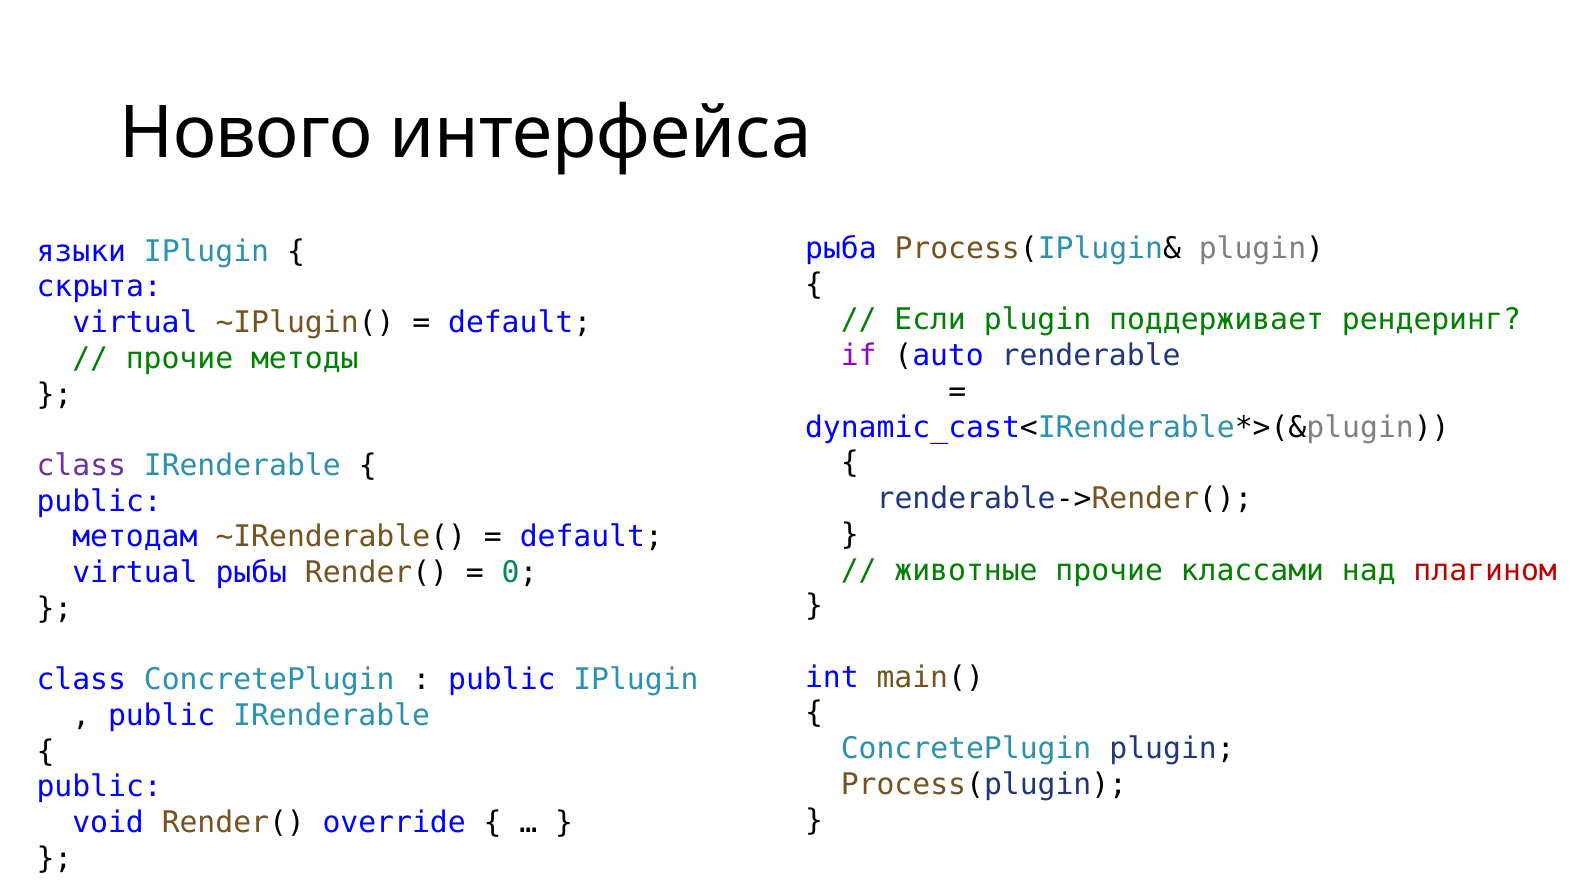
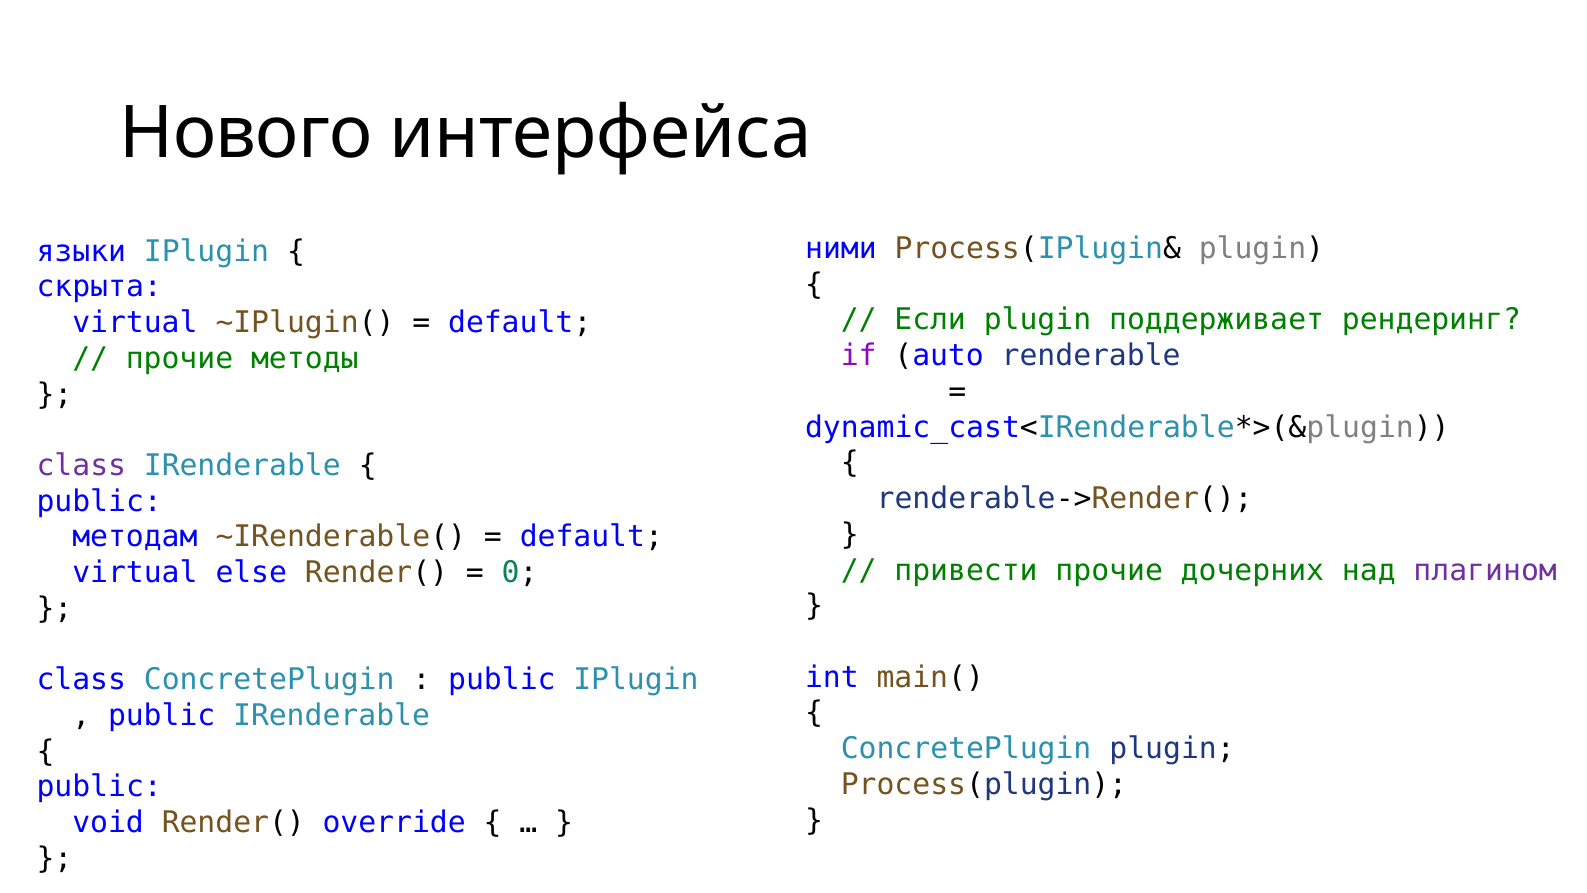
рыба: рыба -> ними
животные: животные -> привести
классами: классами -> дочерних
плагином colour: red -> purple
рыбы: рыбы -> else
